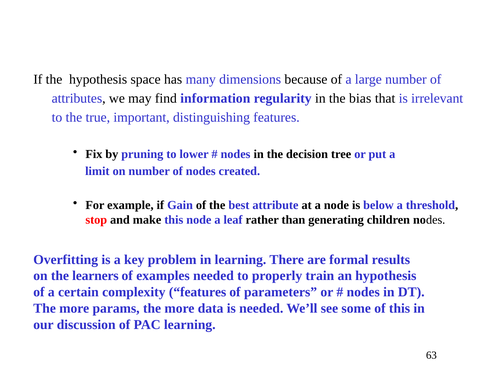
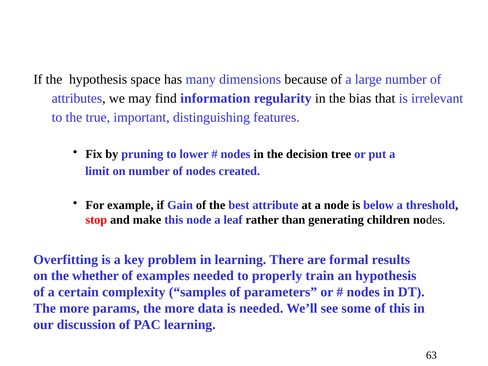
learners: learners -> whether
complexity features: features -> samples
